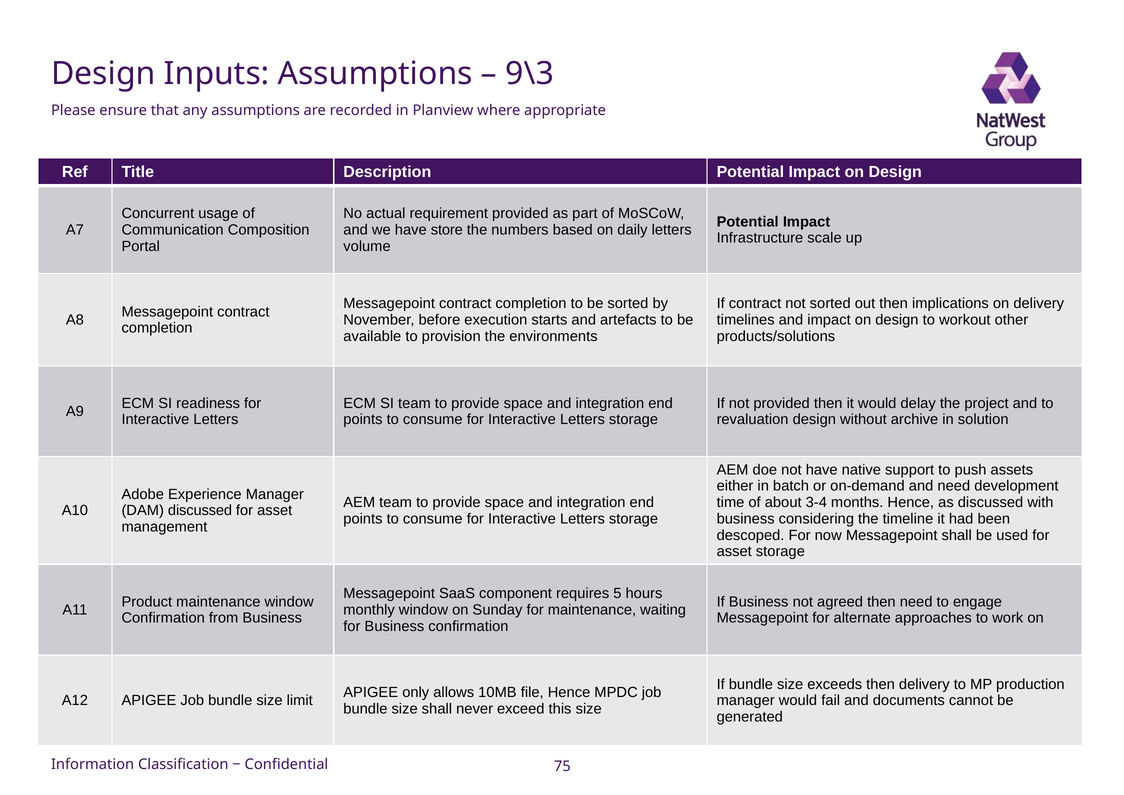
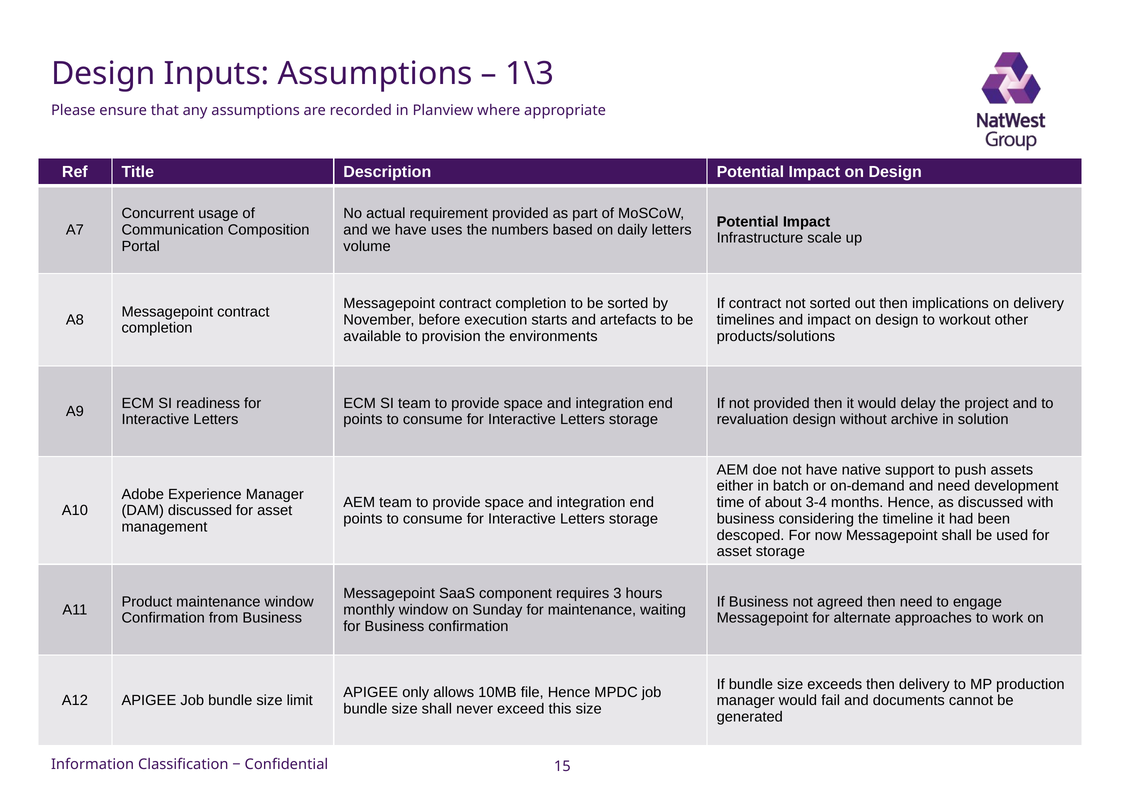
9\3: 9\3 -> 1\3
store: store -> uses
5: 5 -> 3
75: 75 -> 15
